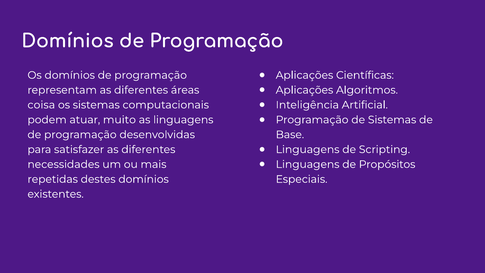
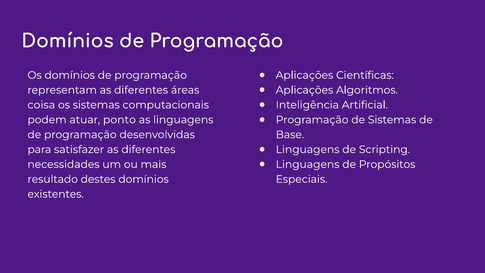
muito: muito -> ponto
repetidas: repetidas -> resultado
